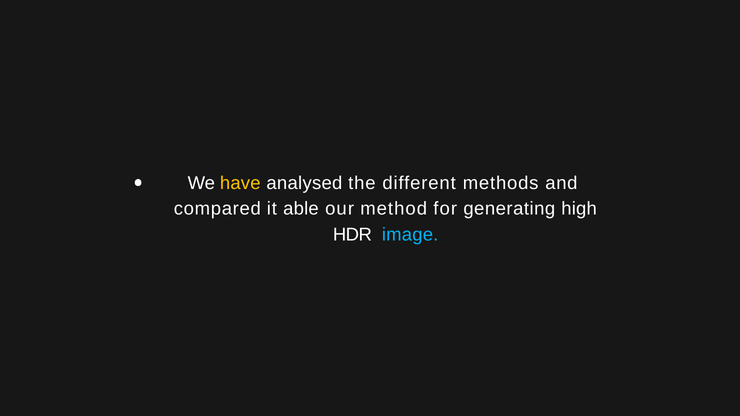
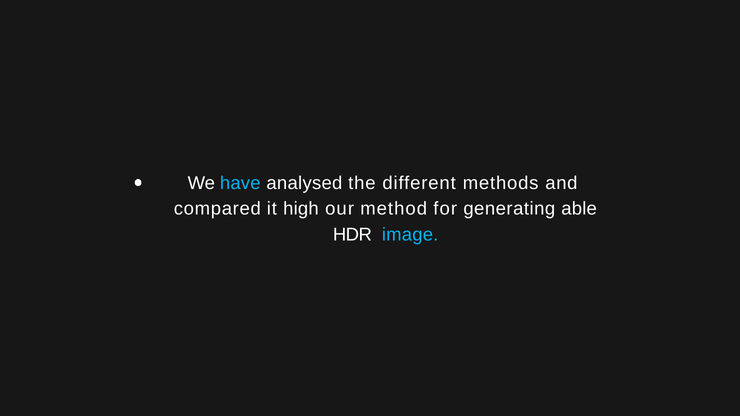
have colour: yellow -> light blue
able: able -> high
high: high -> able
